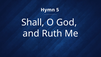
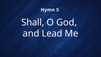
Ruth: Ruth -> Lead
